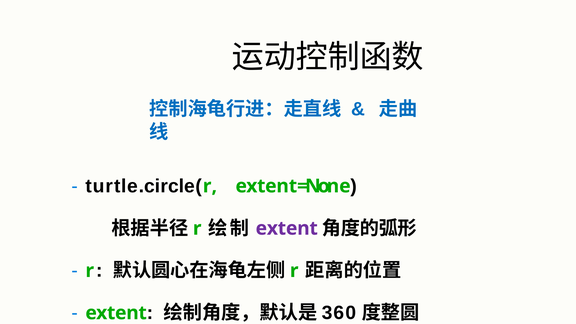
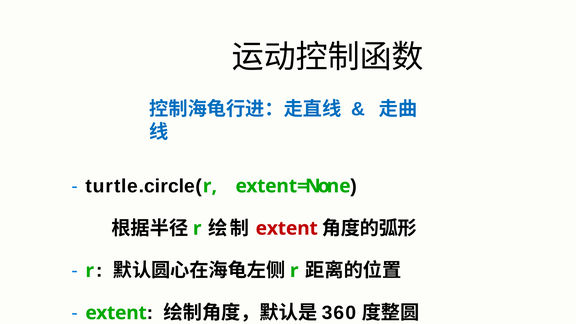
extent at (287, 228) colour: purple -> red
